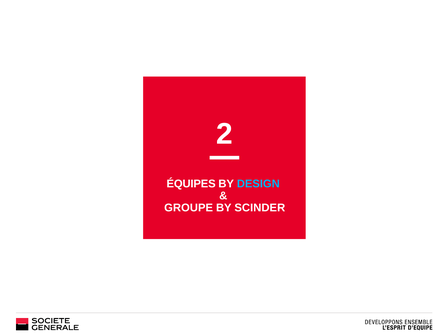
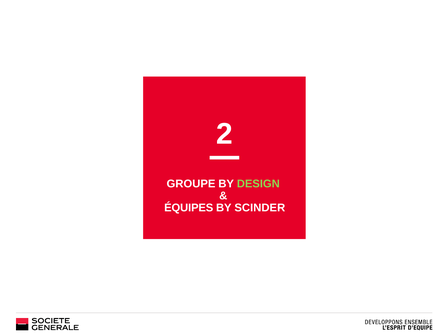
ÉQUIPES: ÉQUIPES -> GROUPE
DESIGN colour: light blue -> light green
GROUPE: GROUPE -> ÉQUIPES
